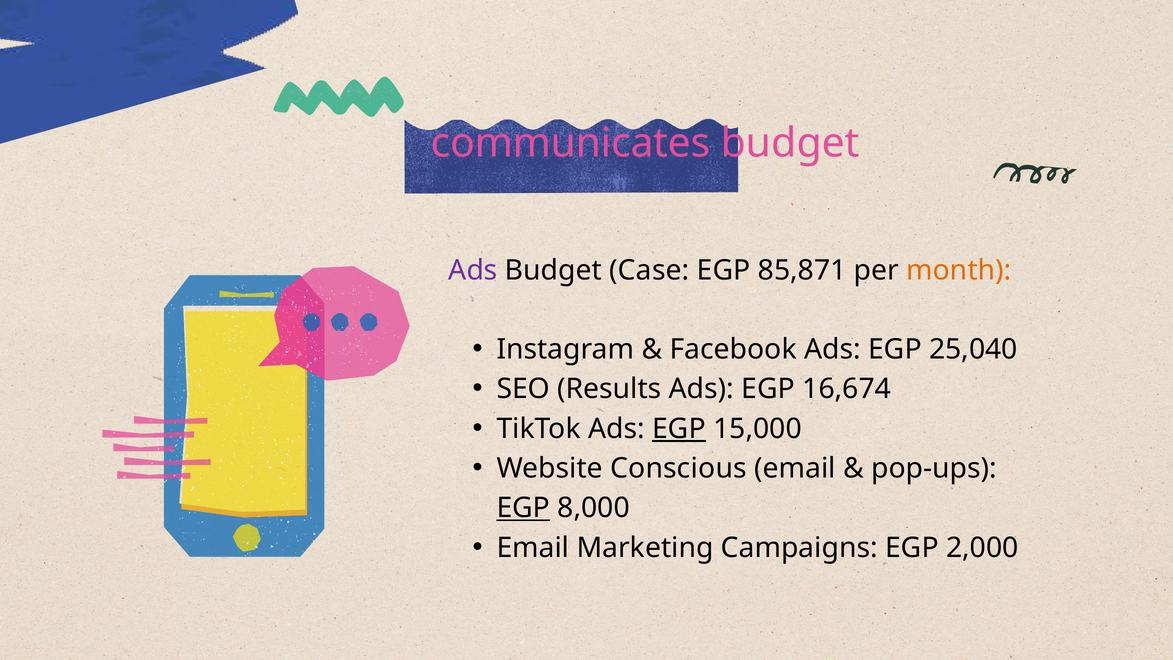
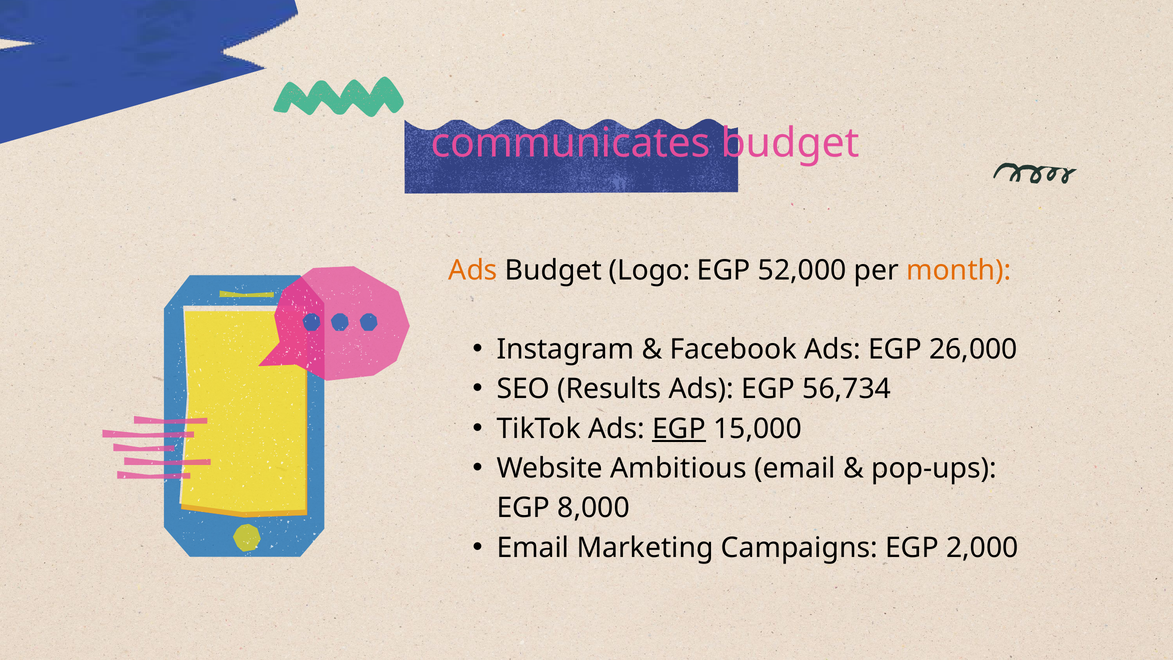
Ads at (473, 270) colour: purple -> orange
Case: Case -> Logo
85,871: 85,871 -> 52,000
25,040: 25,040 -> 26,000
16,674: 16,674 -> 56,734
Conscious: Conscious -> Ambitious
EGP at (523, 508) underline: present -> none
